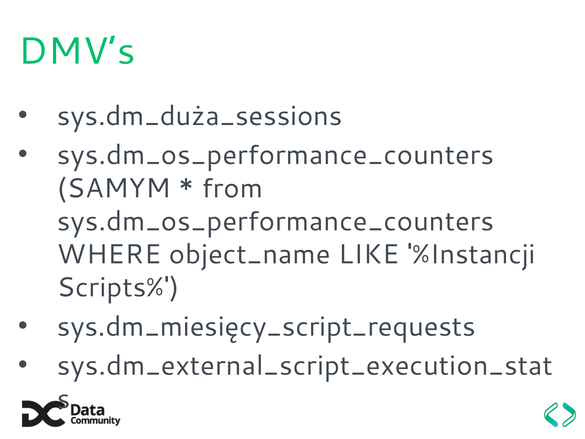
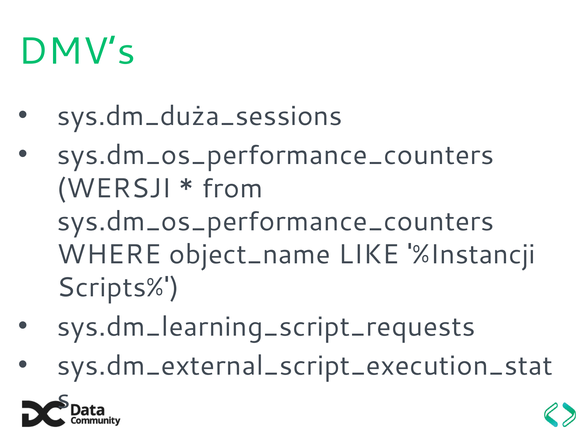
SAMYM: SAMYM -> WERSJI
sys.dm_miesięcy_script_requests: sys.dm_miesięcy_script_requests -> sys.dm_learning_script_requests
